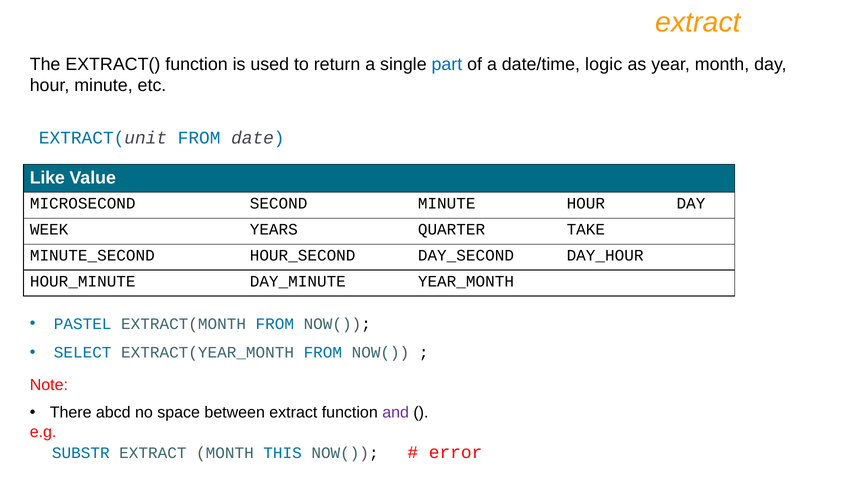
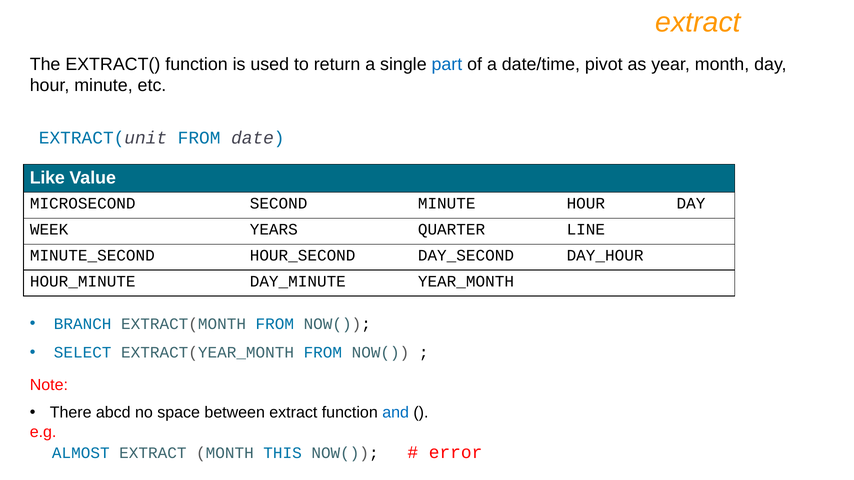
logic: logic -> pivot
TAKE: TAKE -> LINE
PASTEL: PASTEL -> BRANCH
and colour: purple -> blue
SUBSTR: SUBSTR -> ALMOST
